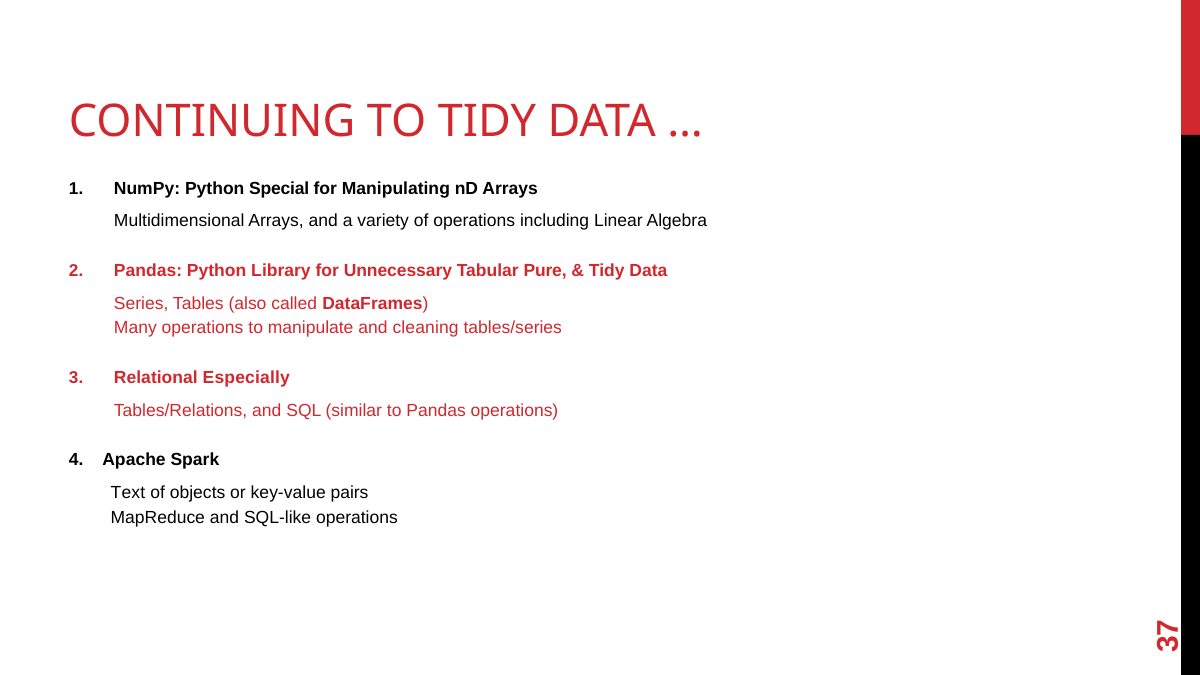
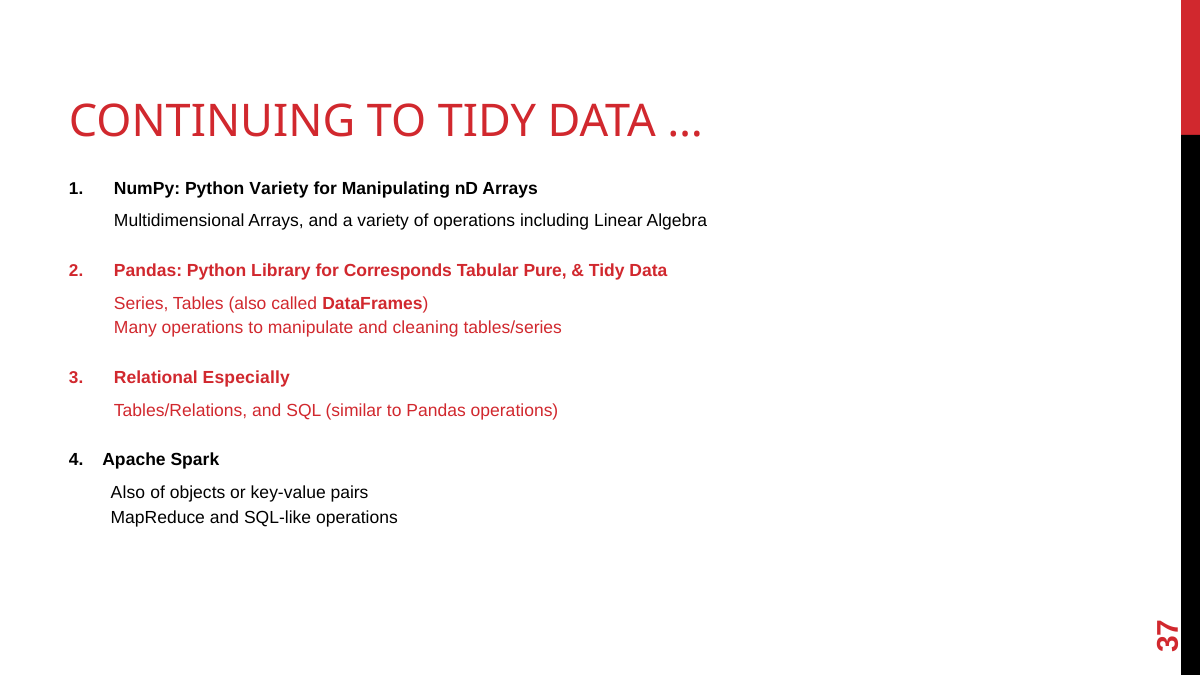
Python Special: Special -> Variety
Unnecessary: Unnecessary -> Corresponds
Text at (128, 492): Text -> Also
